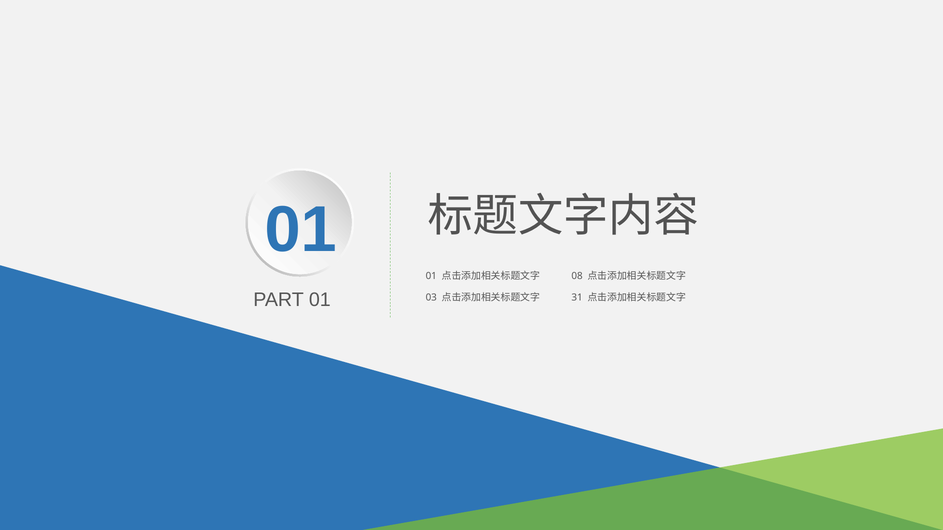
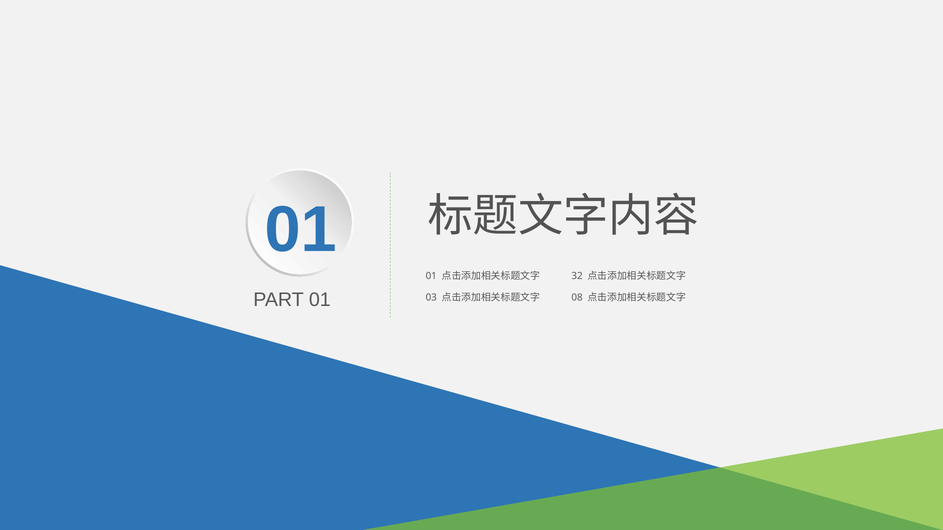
08: 08 -> 32
31: 31 -> 08
